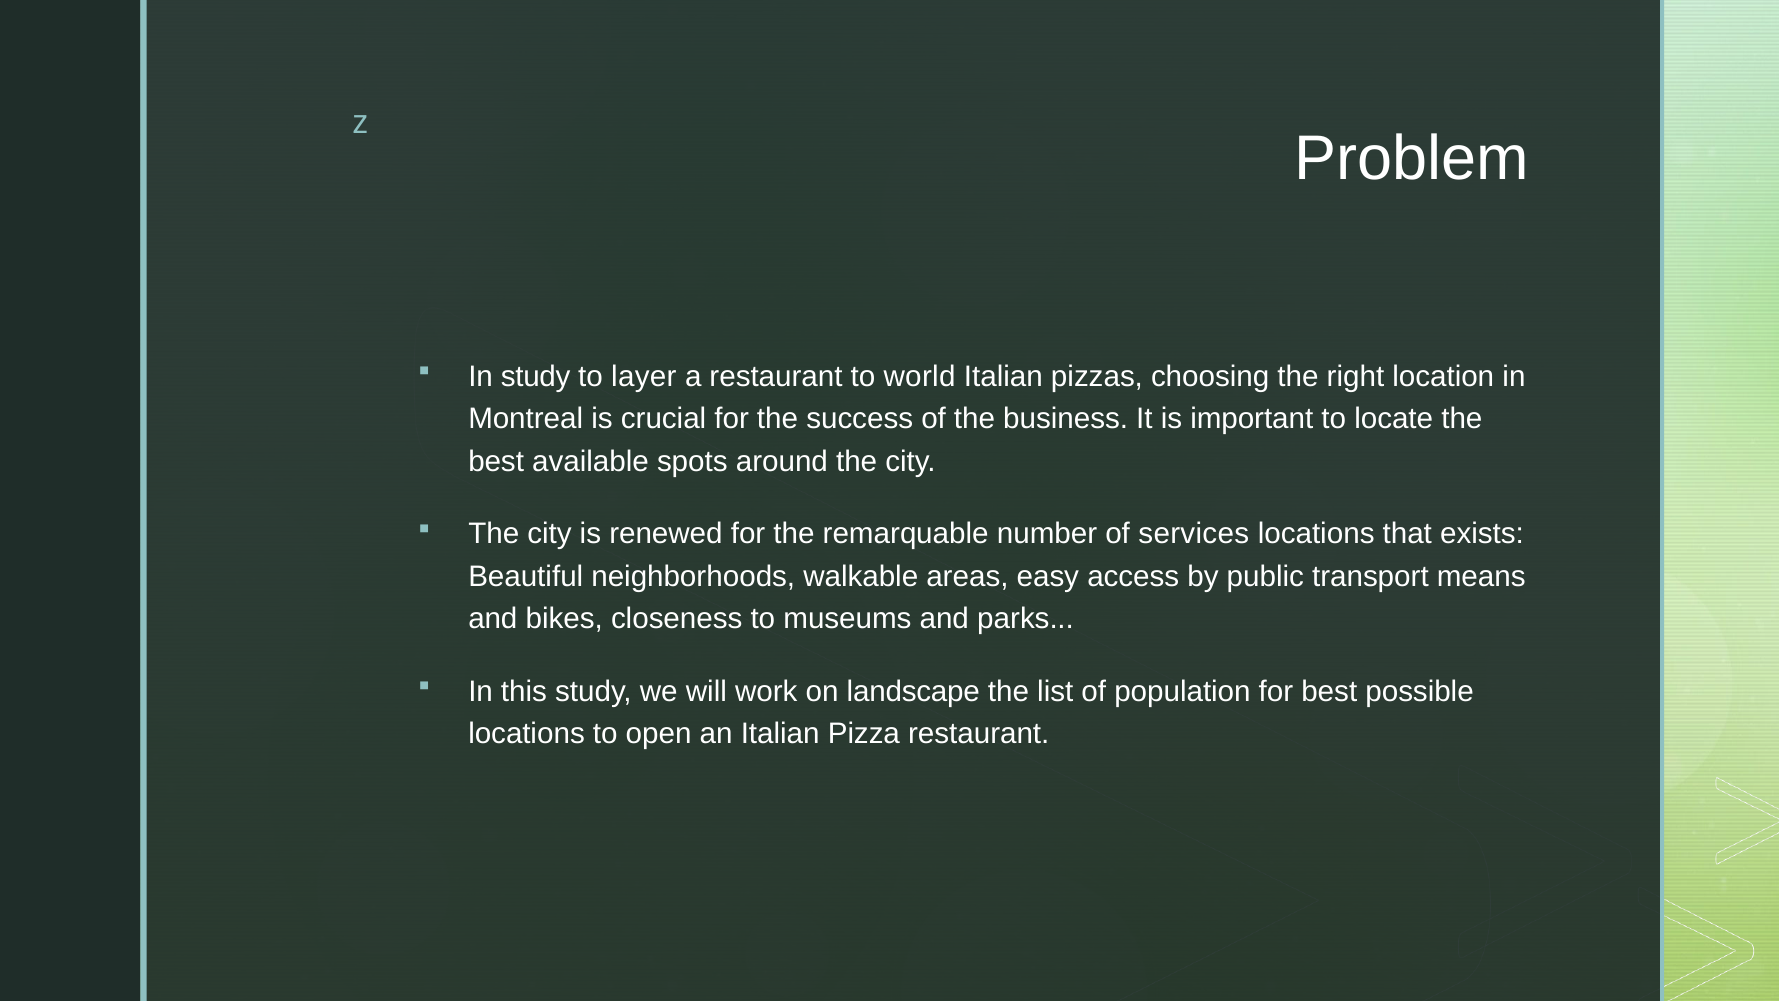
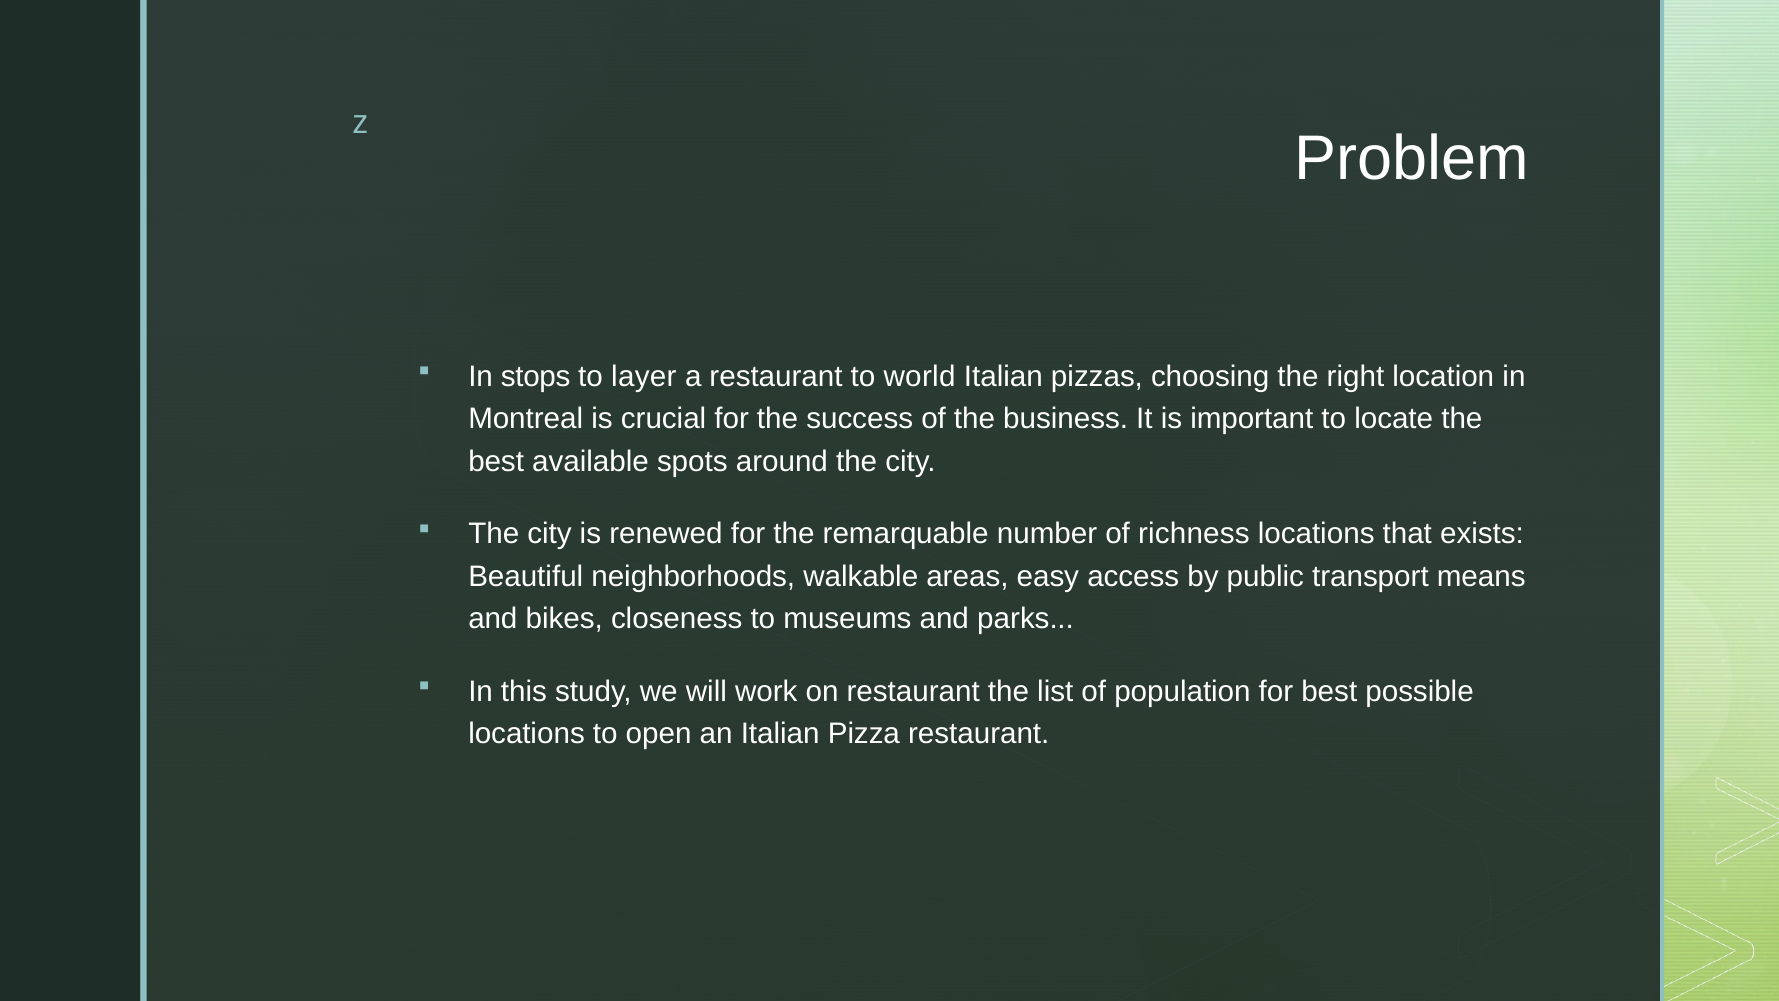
In study: study -> stops
services: services -> richness
on landscape: landscape -> restaurant
